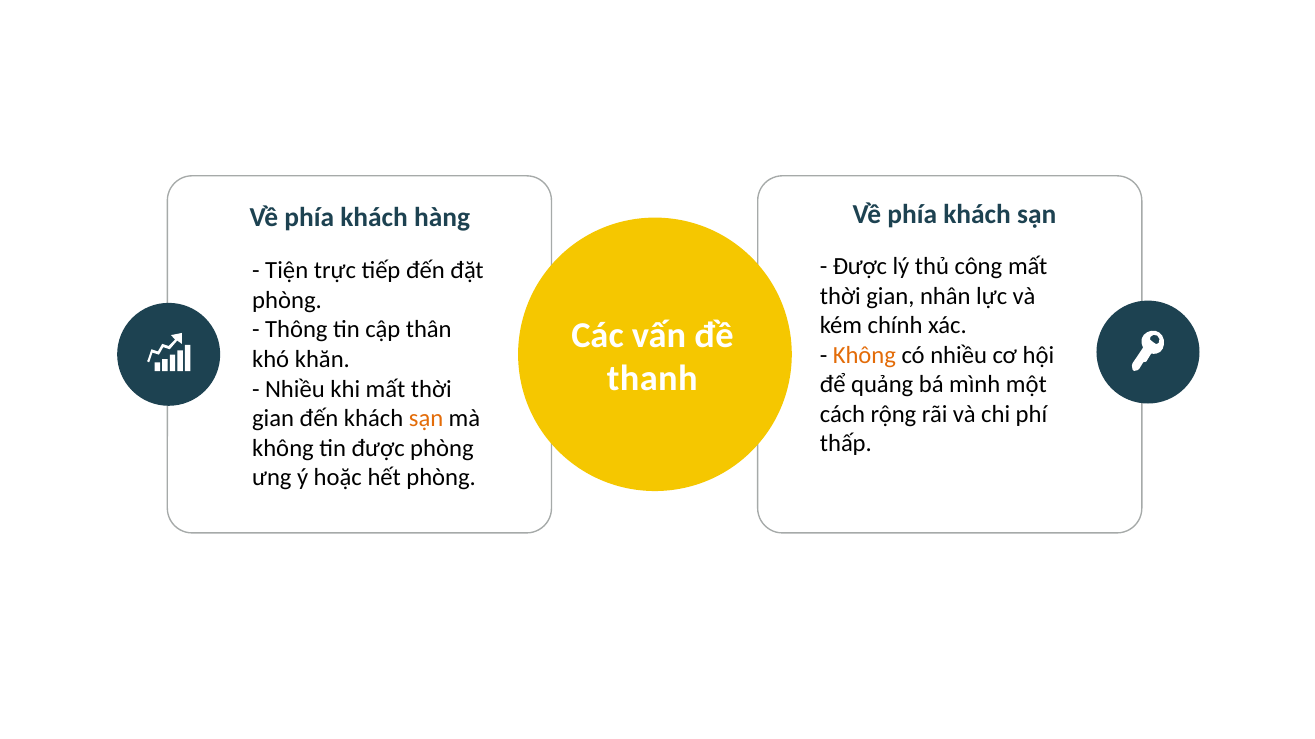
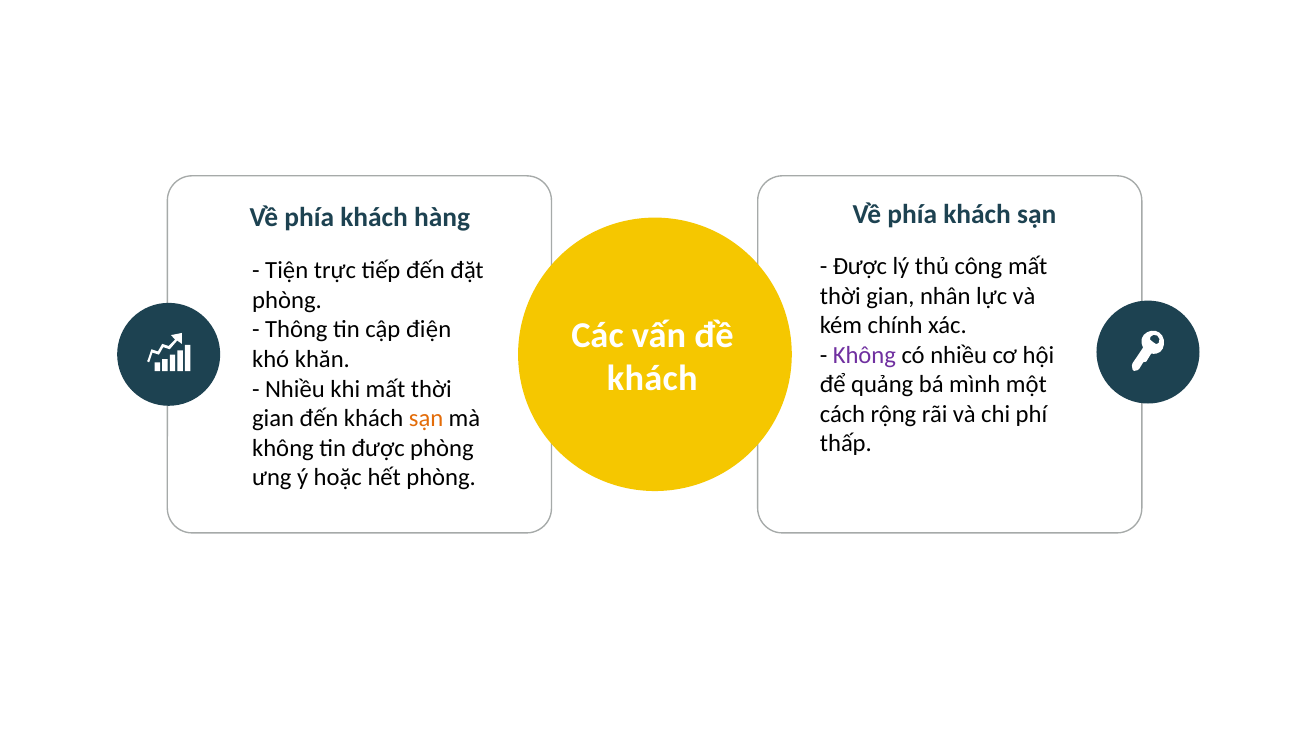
thân: thân -> điện
Không at (864, 355) colour: orange -> purple
thanh at (652, 379): thanh -> khách
